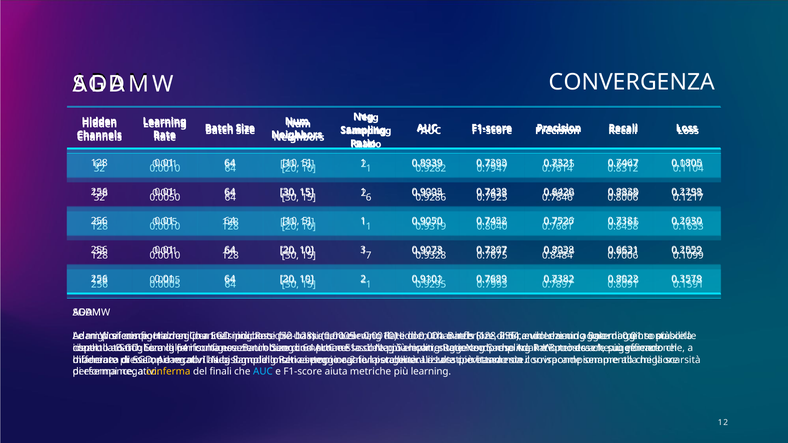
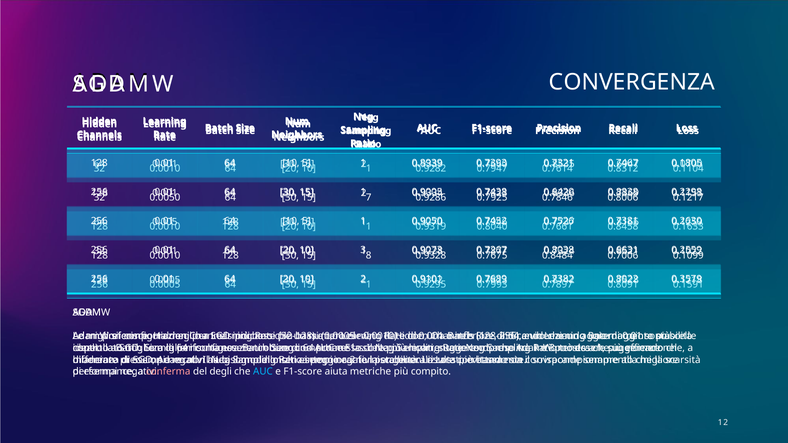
6: 6 -> 7
7: 7 -> 8
conferma colour: yellow -> pink
finali: finali -> degli
più learning: learning -> compito
